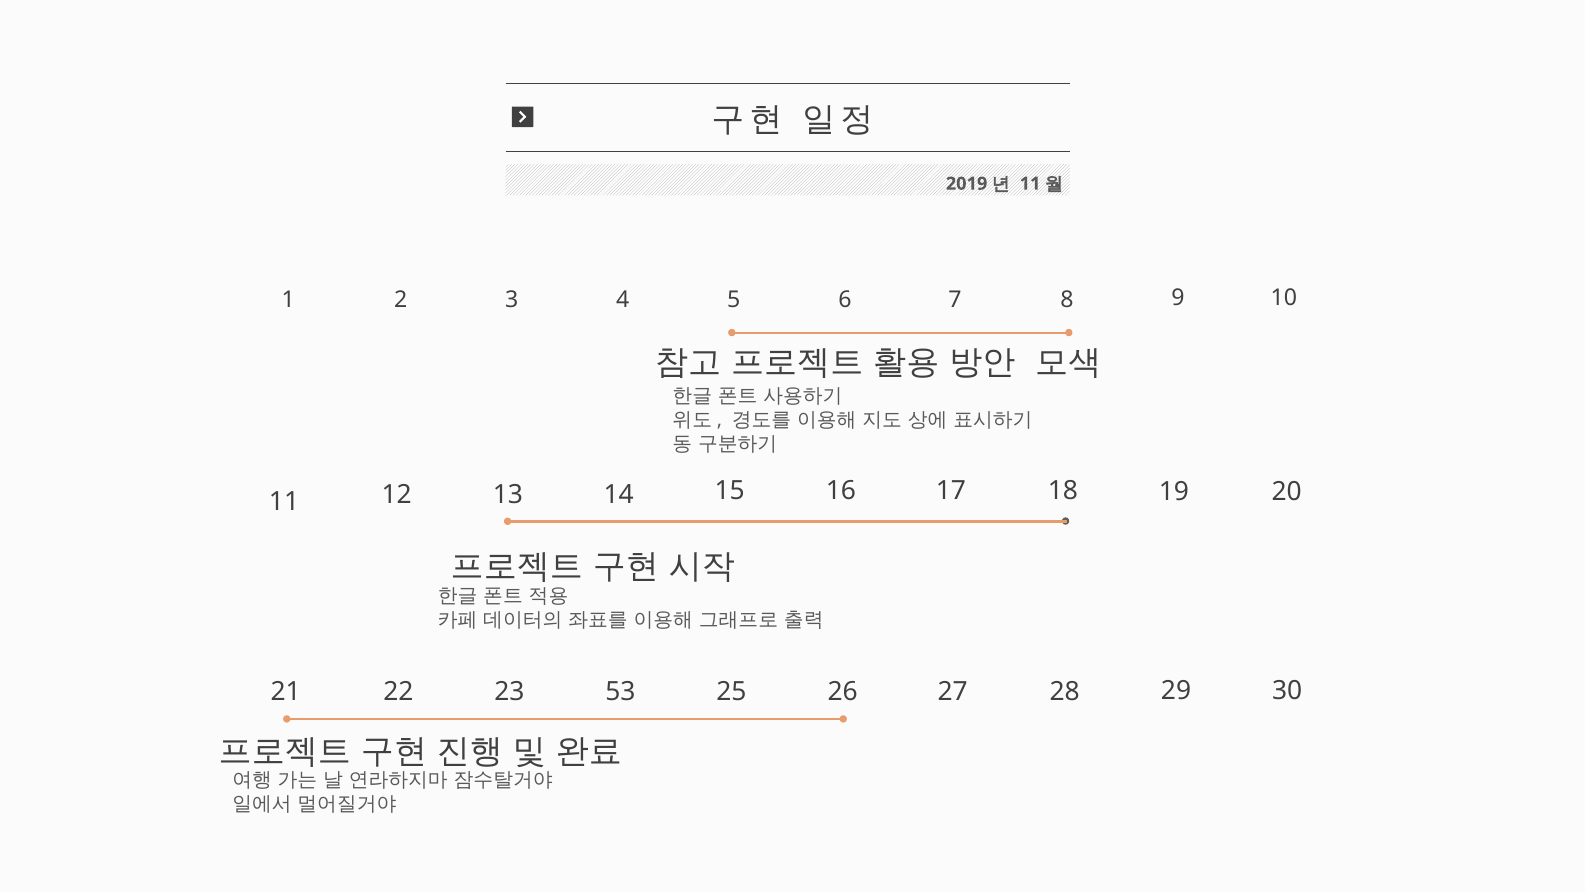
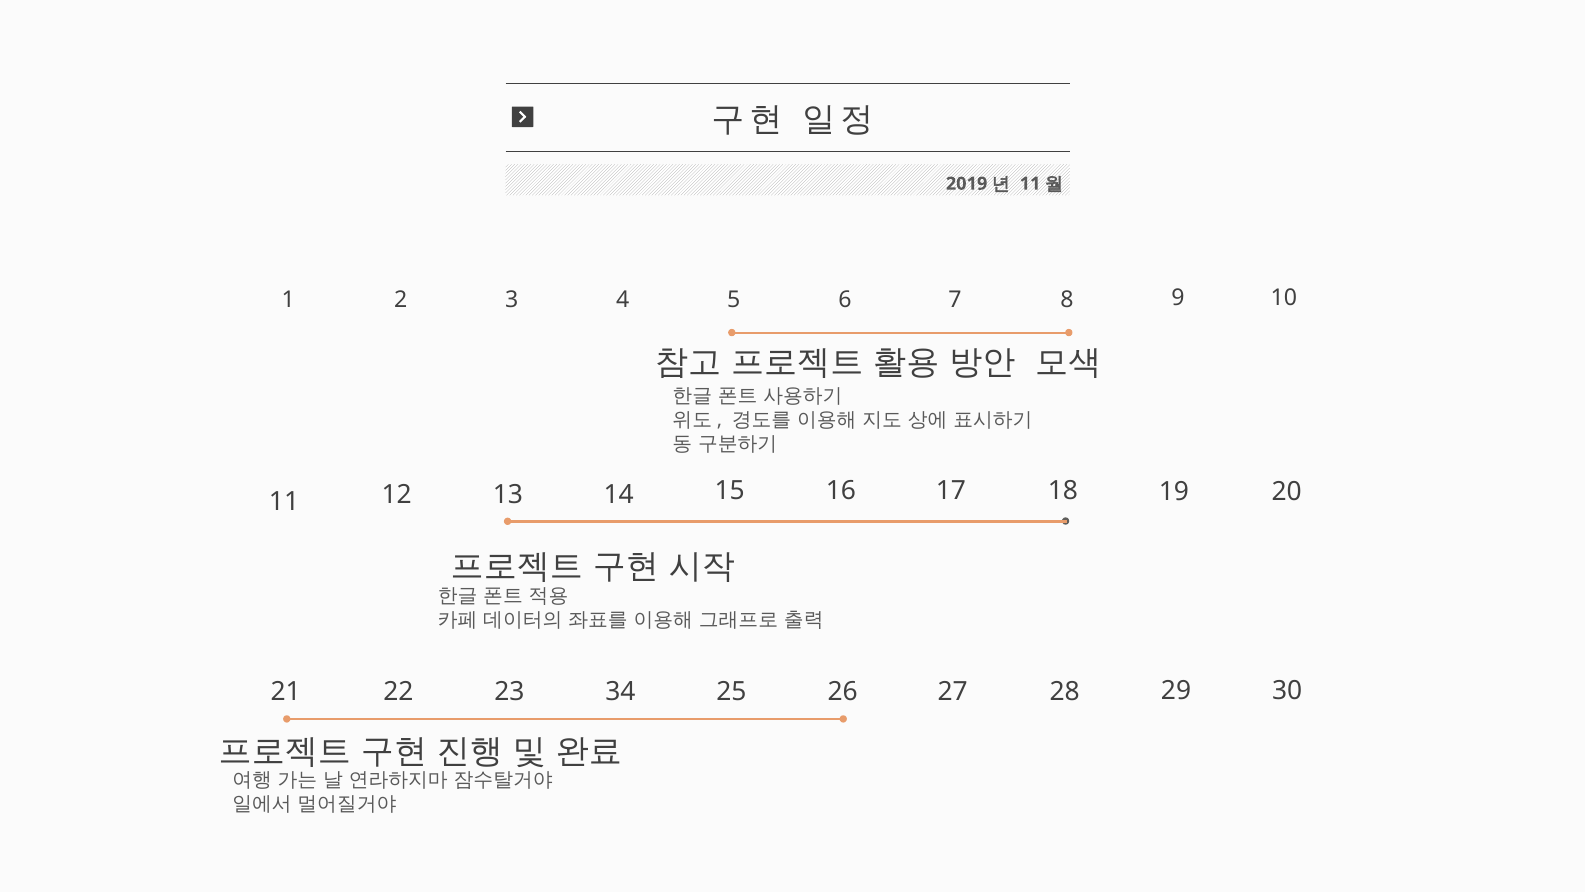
53: 53 -> 34
